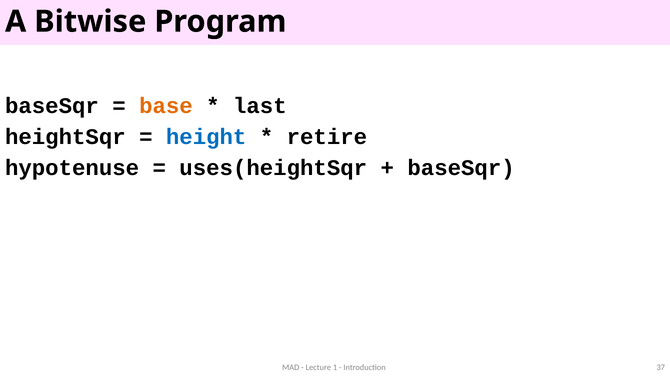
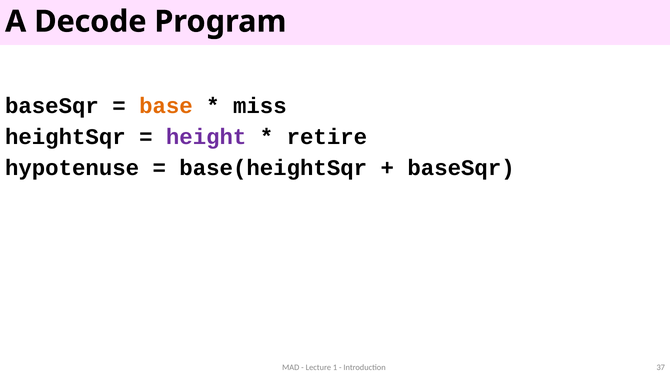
Bitwise: Bitwise -> Decode
last: last -> miss
height colour: blue -> purple
uses(heightSqr: uses(heightSqr -> base(heightSqr
